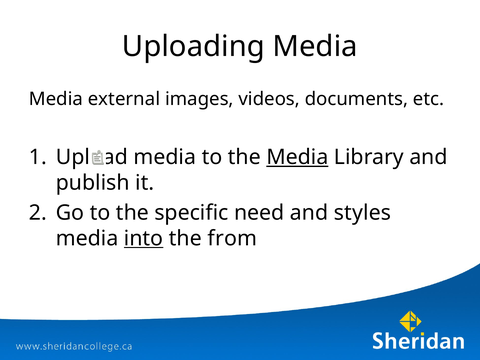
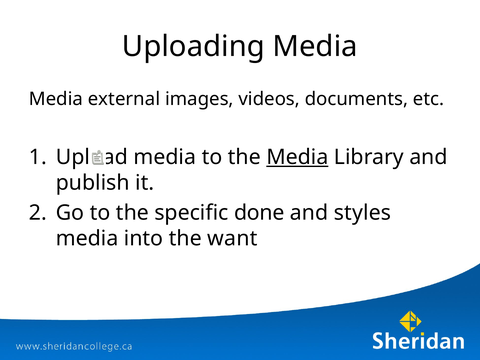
need: need -> done
into underline: present -> none
from: from -> want
